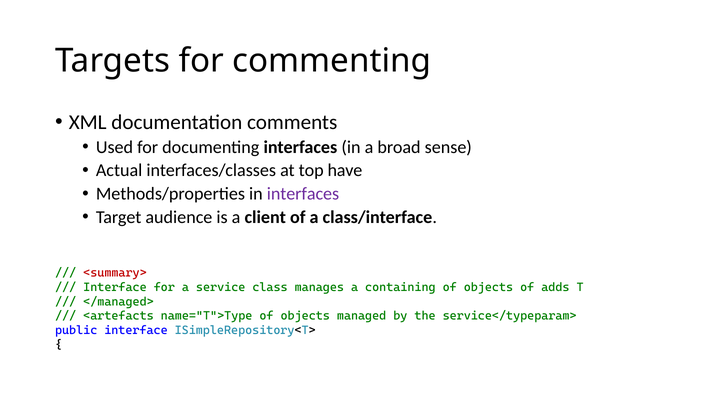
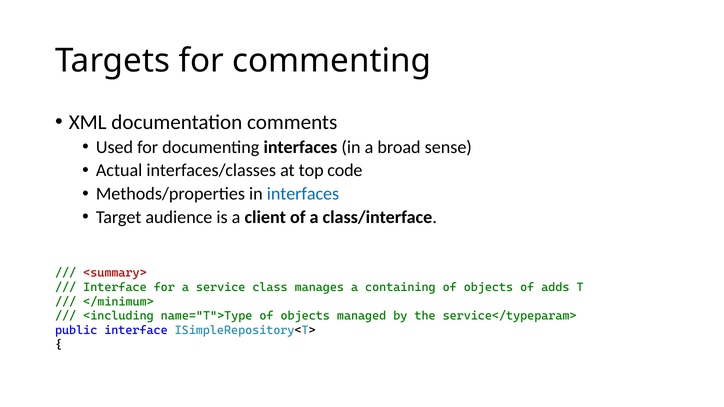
have: have -> code
interfaces at (303, 194) colour: purple -> blue
</managed>: </managed> -> </minimum>
<artefacts: <artefacts -> <including
